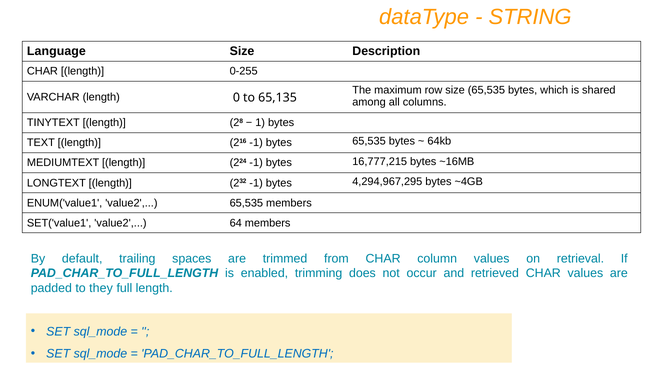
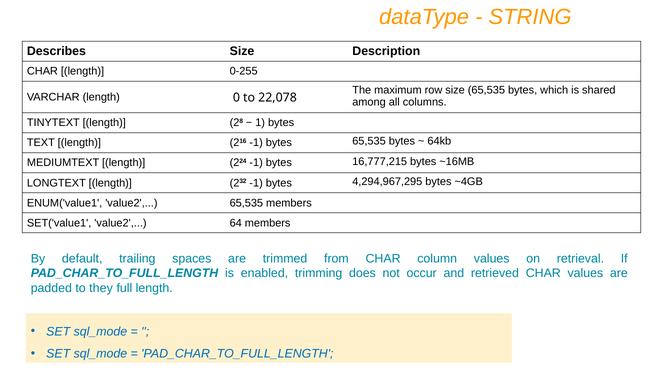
Language: Language -> Describes
65,135: 65,135 -> 22,078
